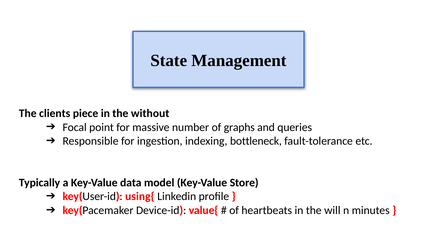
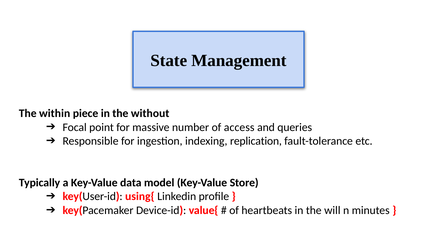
clients: clients -> within
graphs: graphs -> access
bottleneck: bottleneck -> replication
